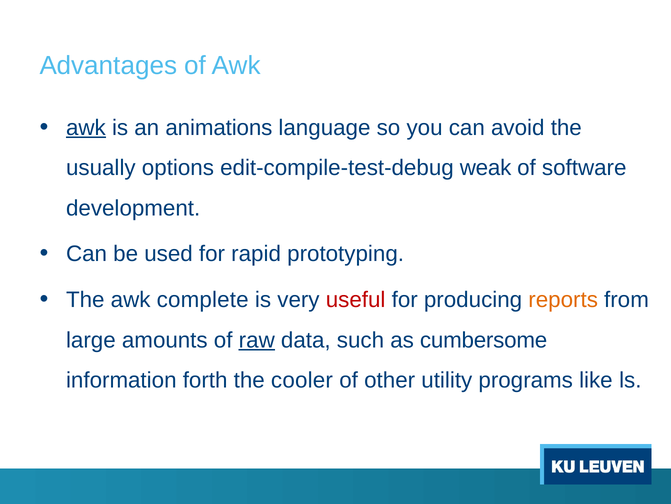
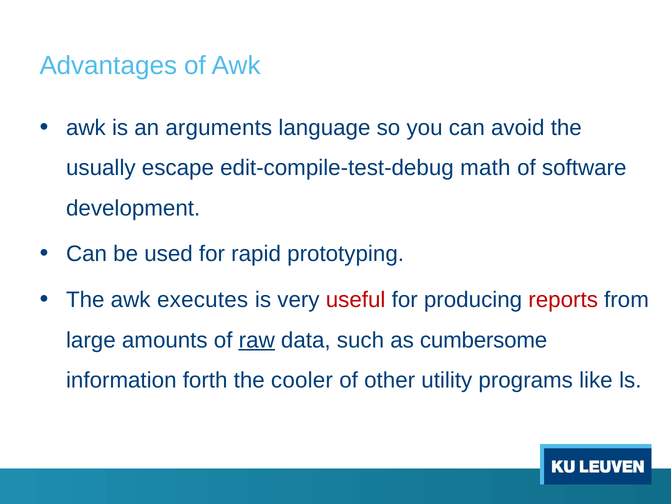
awk at (86, 127) underline: present -> none
animations: animations -> arguments
options: options -> escape
weak: weak -> math
complete: complete -> executes
reports colour: orange -> red
